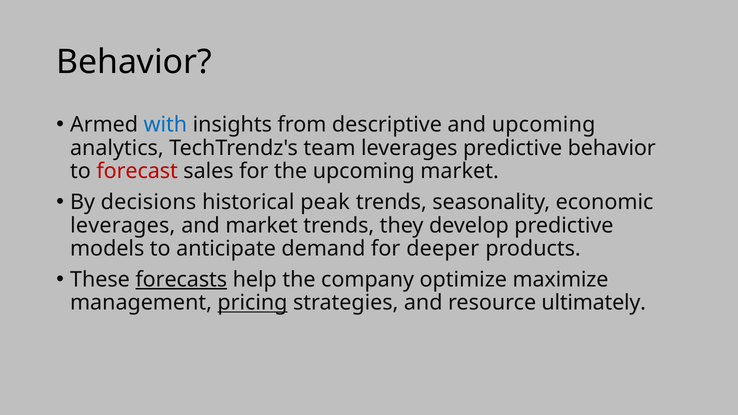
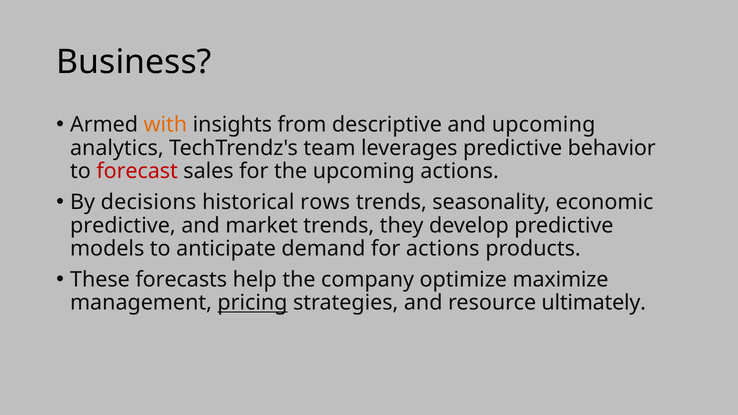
Behavior at (134, 62): Behavior -> Business
with colour: blue -> orange
upcoming market: market -> actions
peak: peak -> rows
leverages at (123, 225): leverages -> predictive
for deeper: deeper -> actions
forecasts underline: present -> none
